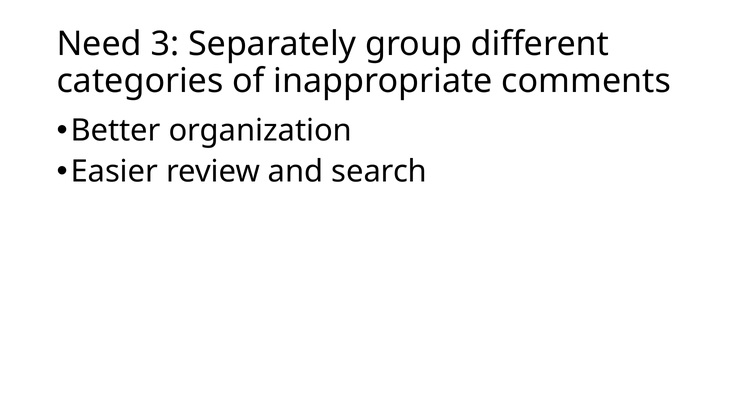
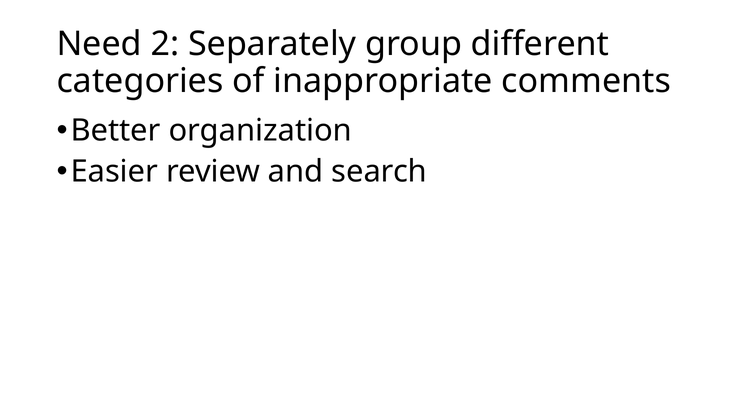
3: 3 -> 2
